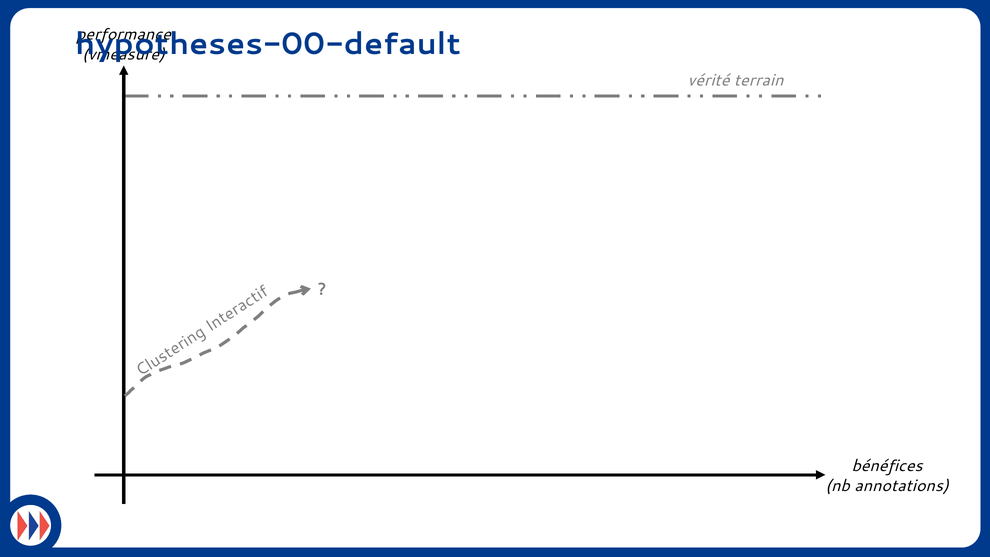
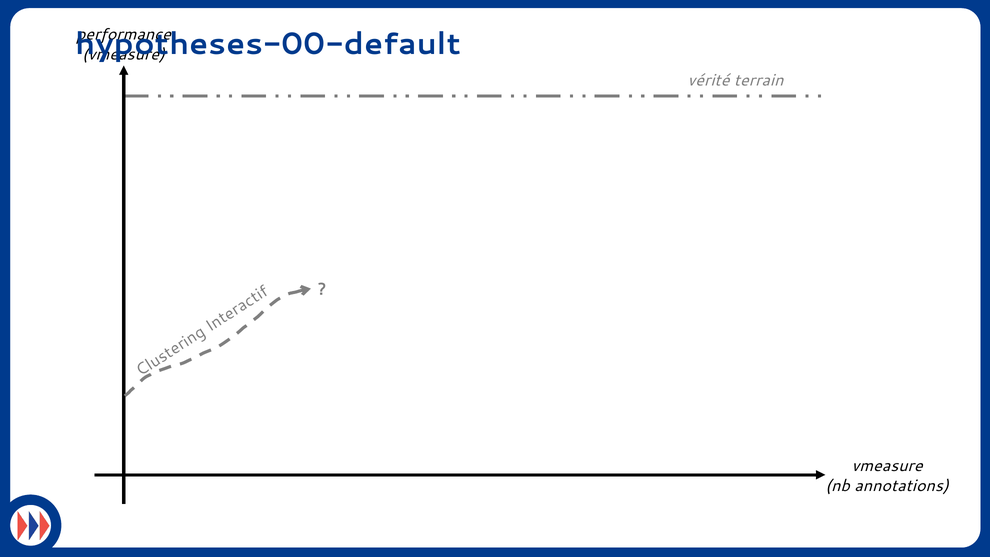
bénéfices at (887, 466): bénéfices -> vmeasure
